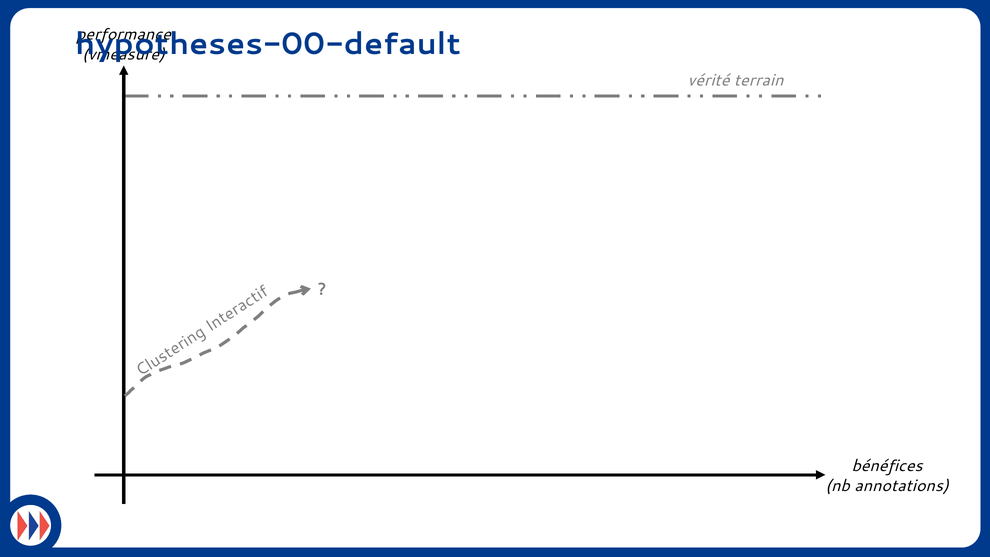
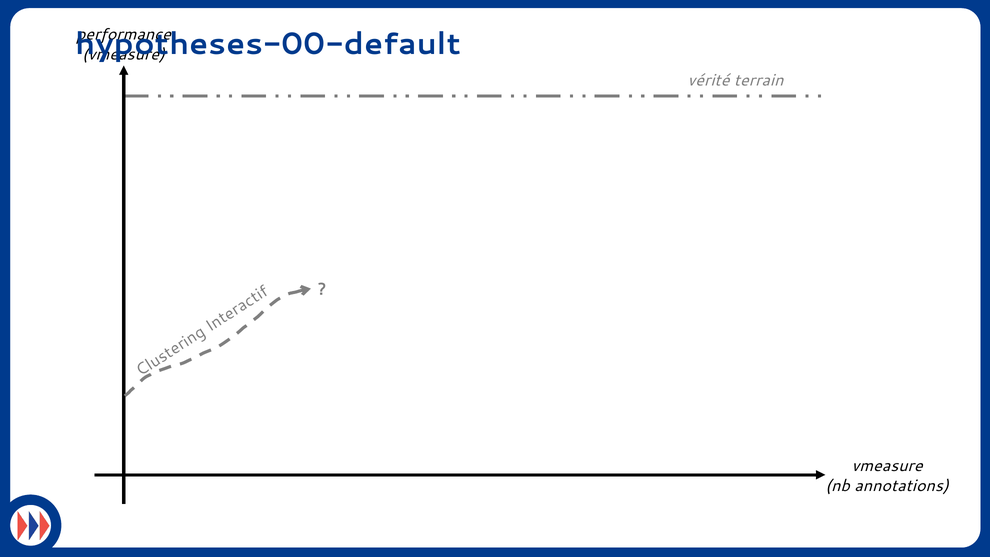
bénéfices at (887, 466): bénéfices -> vmeasure
